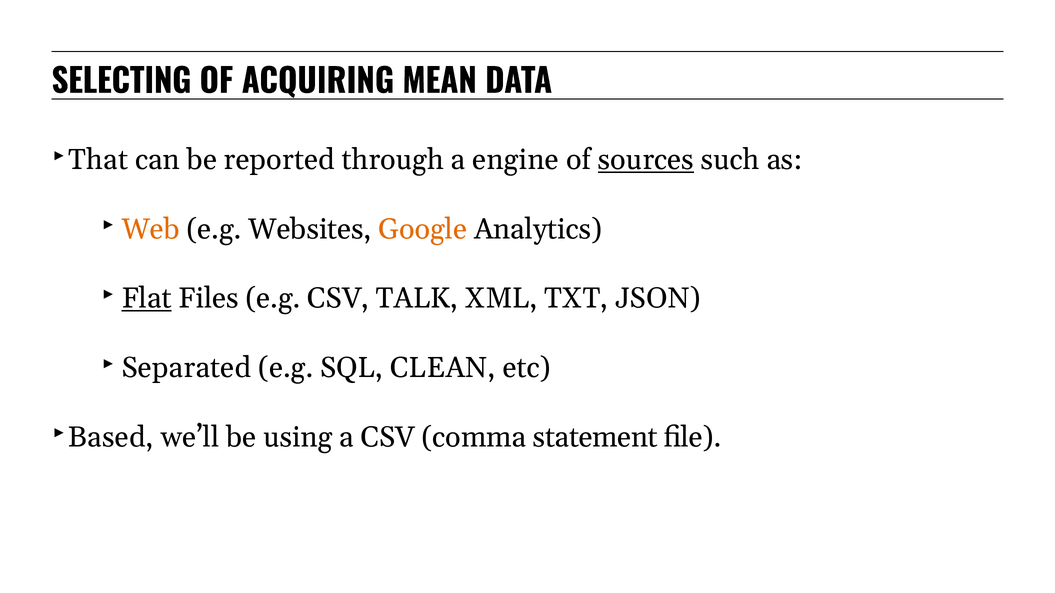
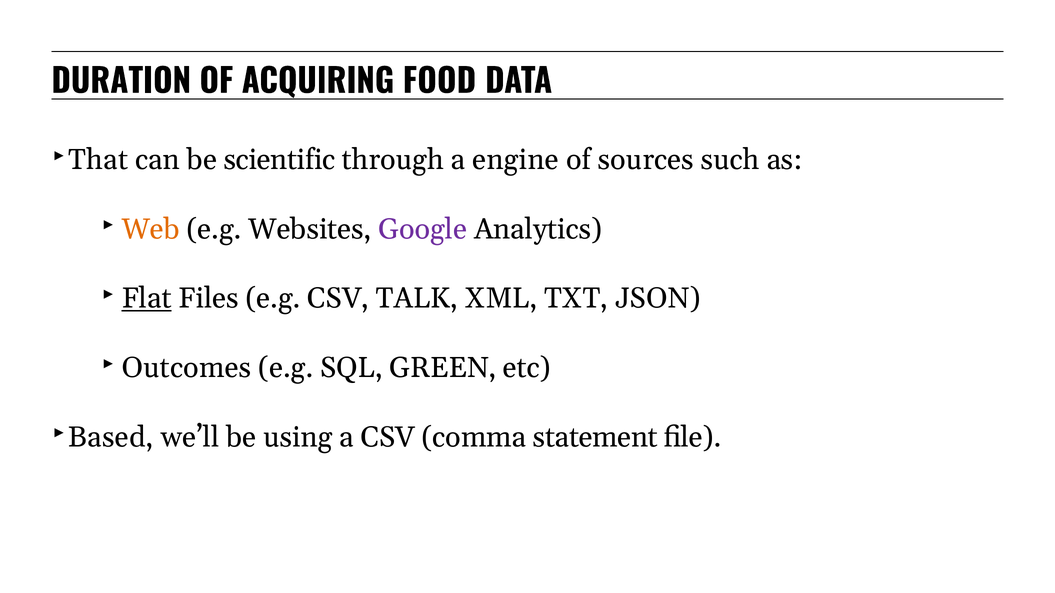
SELECTING: SELECTING -> DURATION
MEAN: MEAN -> FOOD
reported: reported -> scientific
sources underline: present -> none
Google colour: orange -> purple
Separated: Separated -> Outcomes
CLEAN: CLEAN -> GREEN
